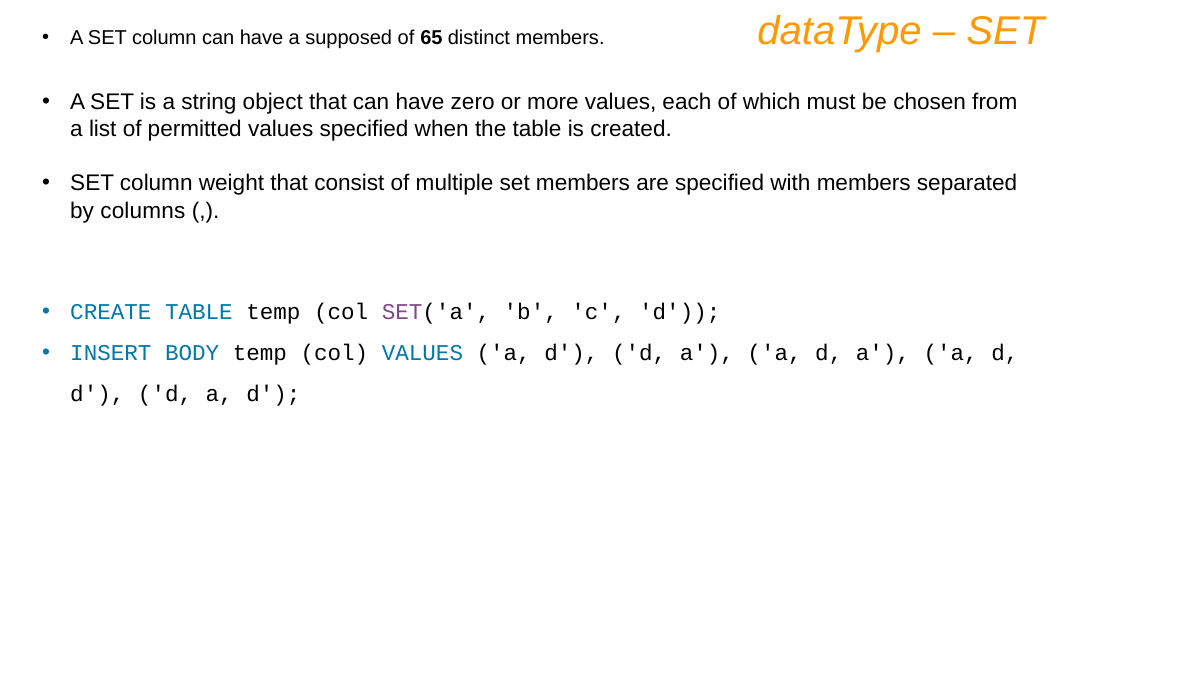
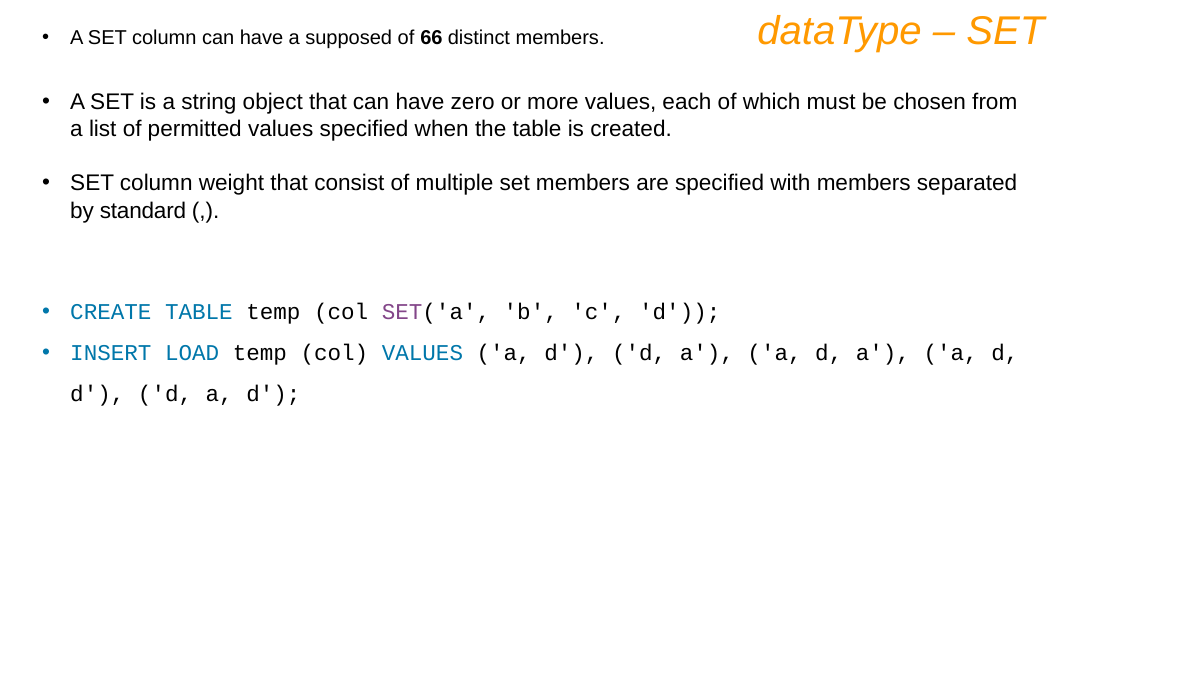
65: 65 -> 66
columns: columns -> standard
BODY: BODY -> LOAD
